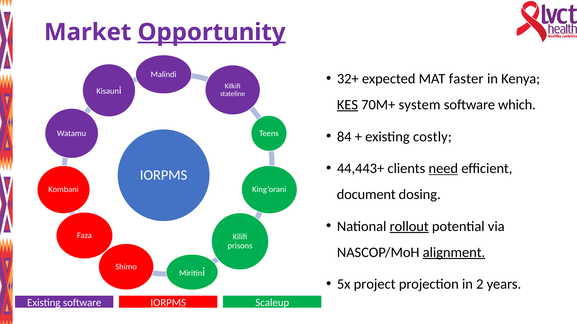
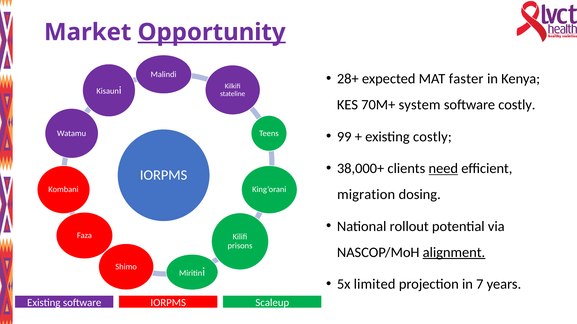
32+: 32+ -> 28+
KES underline: present -> none
software which: which -> costly
84: 84 -> 99
44,443+: 44,443+ -> 38,000+
document: document -> migration
rollout underline: present -> none
project: project -> limited
2: 2 -> 7
IORPMS at (168, 303) underline: present -> none
